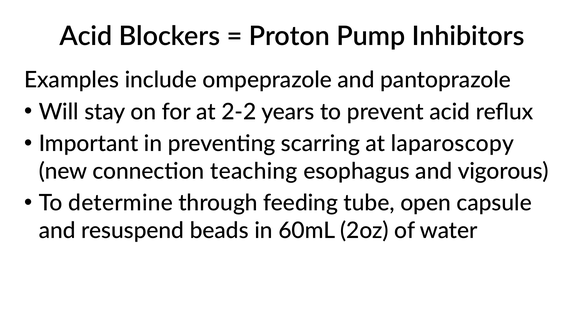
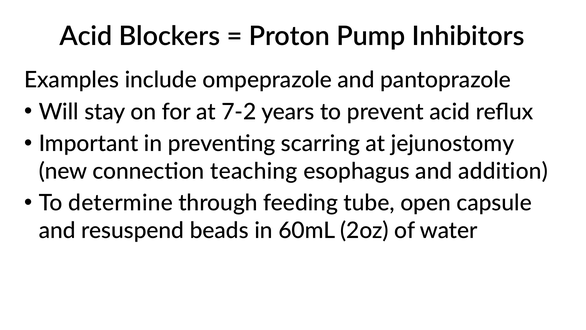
2-2: 2-2 -> 7-2
laparoscopy: laparoscopy -> jejunostomy
vigorous: vigorous -> addition
